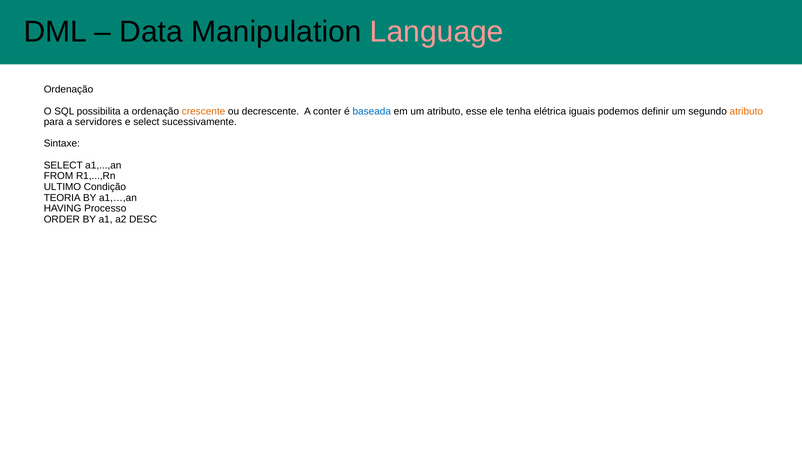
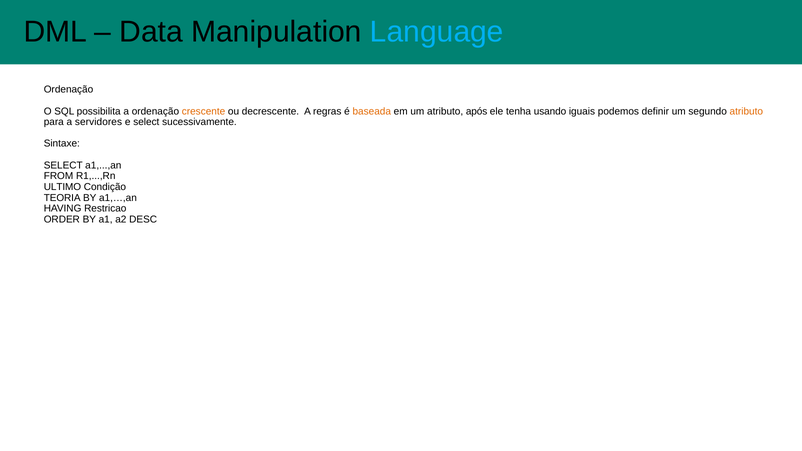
Language colour: pink -> light blue
conter: conter -> regras
baseada colour: blue -> orange
esse: esse -> após
elétrica: elétrica -> usando
Processo: Processo -> Restricao
